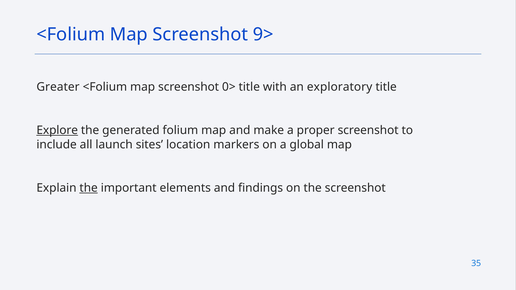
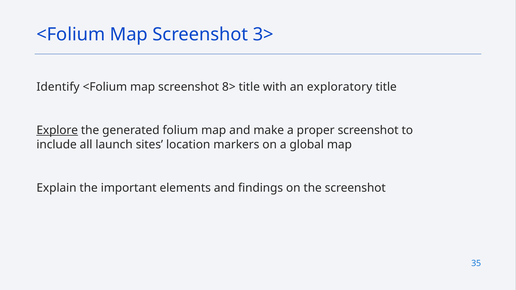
9>: 9> -> 3>
Greater: Greater -> Identify
0>: 0> -> 8>
the at (89, 188) underline: present -> none
